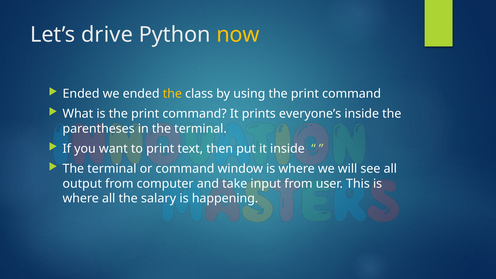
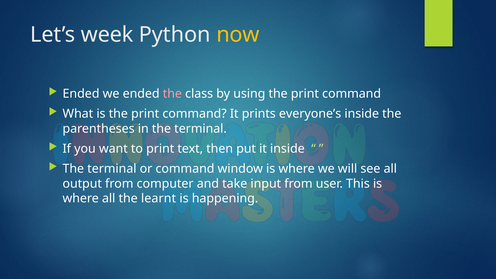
drive: drive -> week
the at (172, 94) colour: yellow -> pink
salary: salary -> learnt
